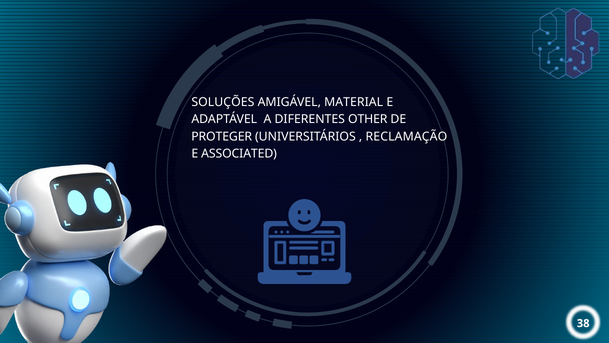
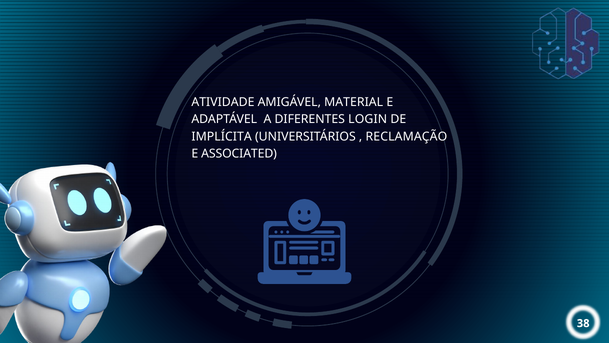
SOLUÇÕES: SOLUÇÕES -> ATIVIDADE
OTHER: OTHER -> LOGIN
PROTEGER: PROTEGER -> IMPLÍCITA
